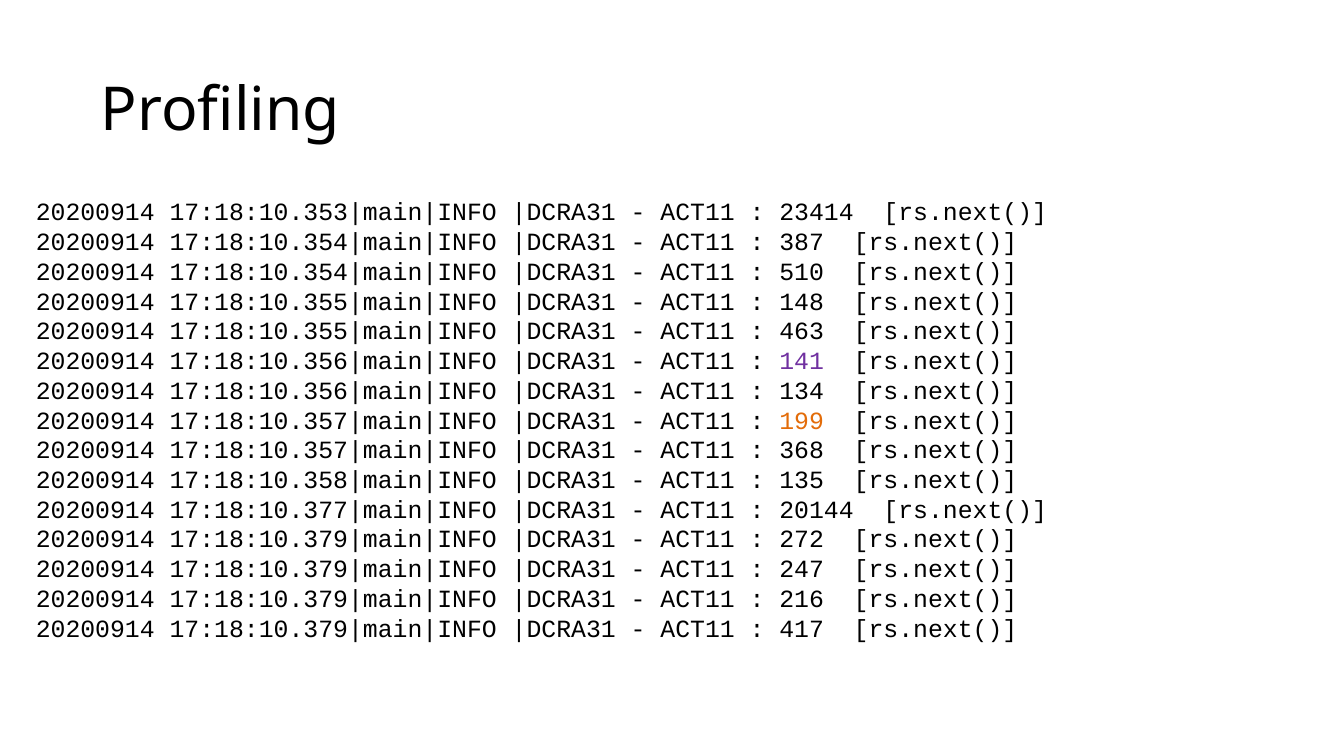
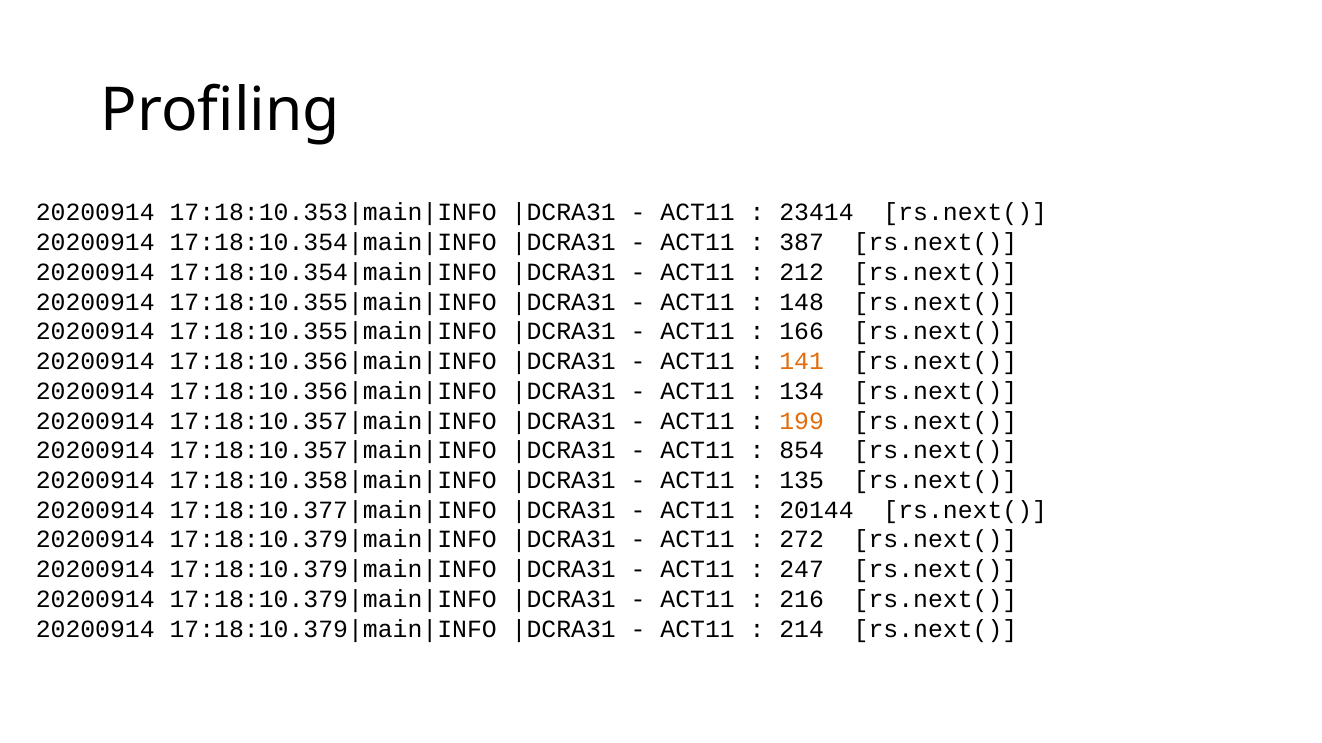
510: 510 -> 212
463: 463 -> 166
141 colour: purple -> orange
368: 368 -> 854
417: 417 -> 214
